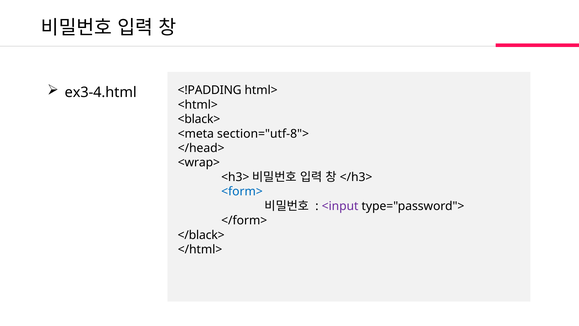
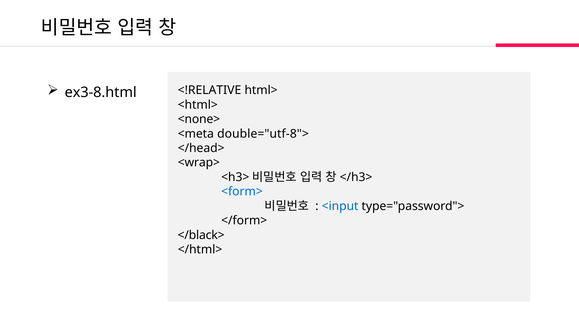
ex3-4.html: ex3-4.html -> ex3-8.html
<!PADDING: <!PADDING -> <!RELATIVE
<black>: <black> -> <none>
section="utf-8">: section="utf-8"> -> double="utf-8">
<input colour: purple -> blue
